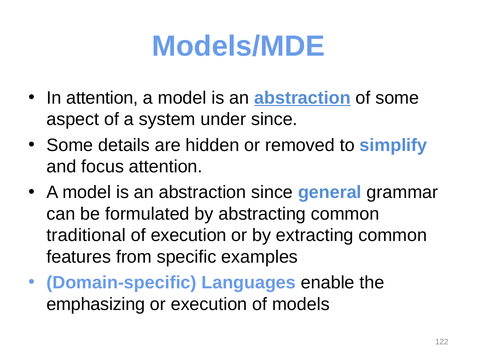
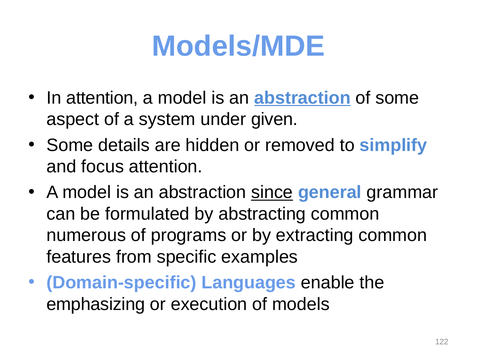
under since: since -> given
since at (272, 192) underline: none -> present
traditional: traditional -> numerous
of execution: execution -> programs
